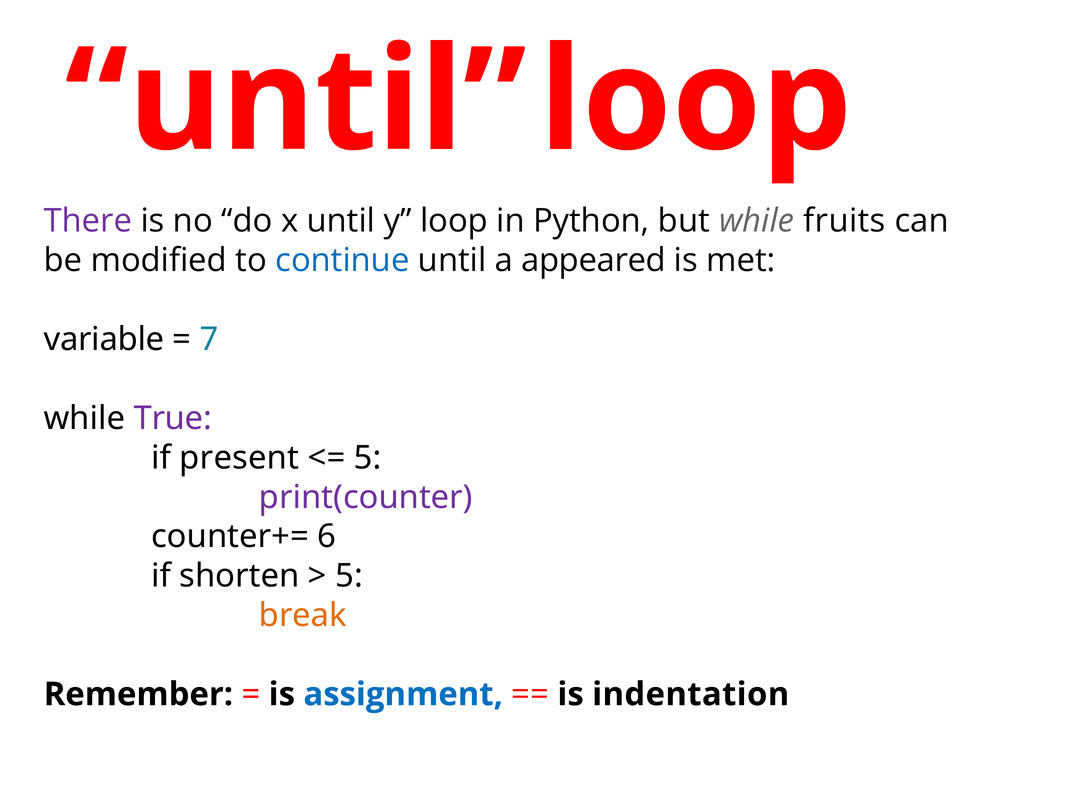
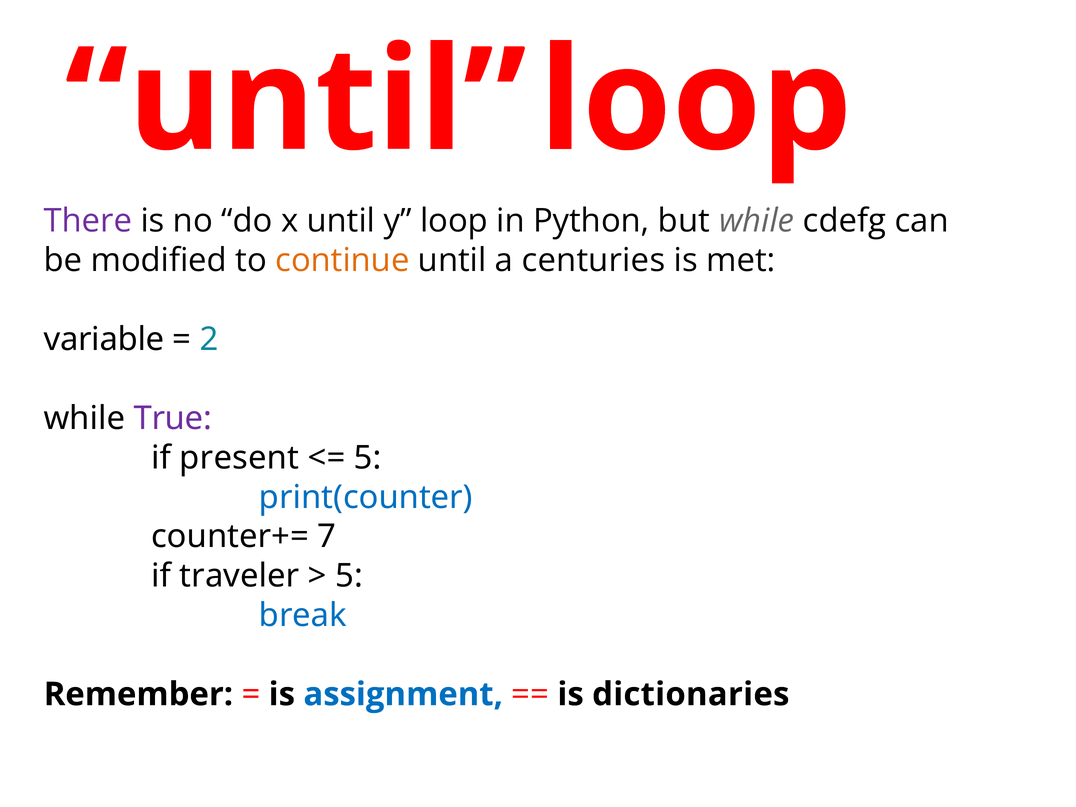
fruits: fruits -> cdefg
continue colour: blue -> orange
appeared: appeared -> centuries
7: 7 -> 2
print(counter colour: purple -> blue
6: 6 -> 7
shorten: shorten -> traveler
break colour: orange -> blue
indentation: indentation -> dictionaries
